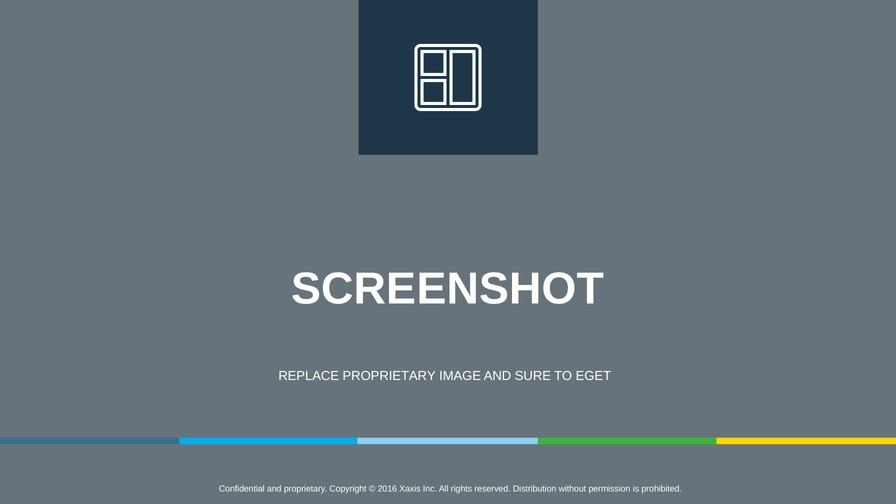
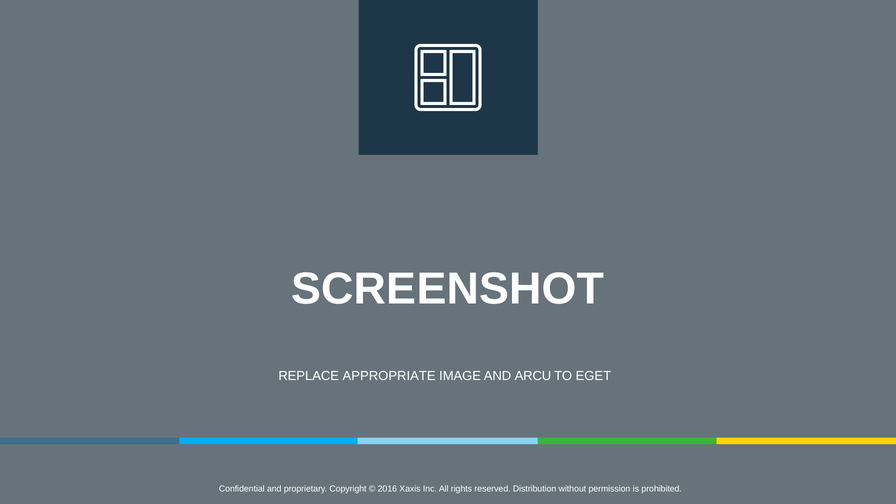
REPLACE PROPRIETARY: PROPRIETARY -> APPROPRIATE
SURE: SURE -> ARCU
